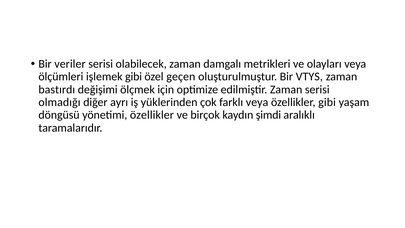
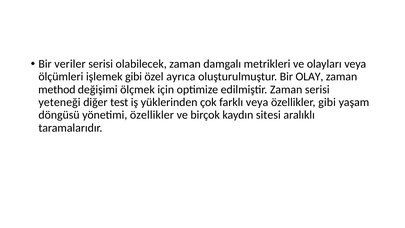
geçen: geçen -> ayrıca
VTYS: VTYS -> OLAY
bastırdı: bastırdı -> method
olmadığı: olmadığı -> yeteneği
ayrı: ayrı -> test
şimdi: şimdi -> sitesi
